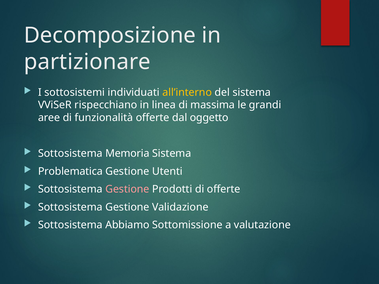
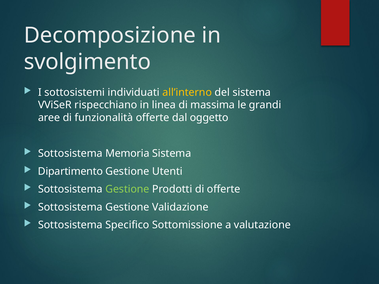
partizionare: partizionare -> svolgimento
Problematica: Problematica -> Dipartimento
Gestione at (127, 189) colour: pink -> light green
Abbiamo: Abbiamo -> Specifico
